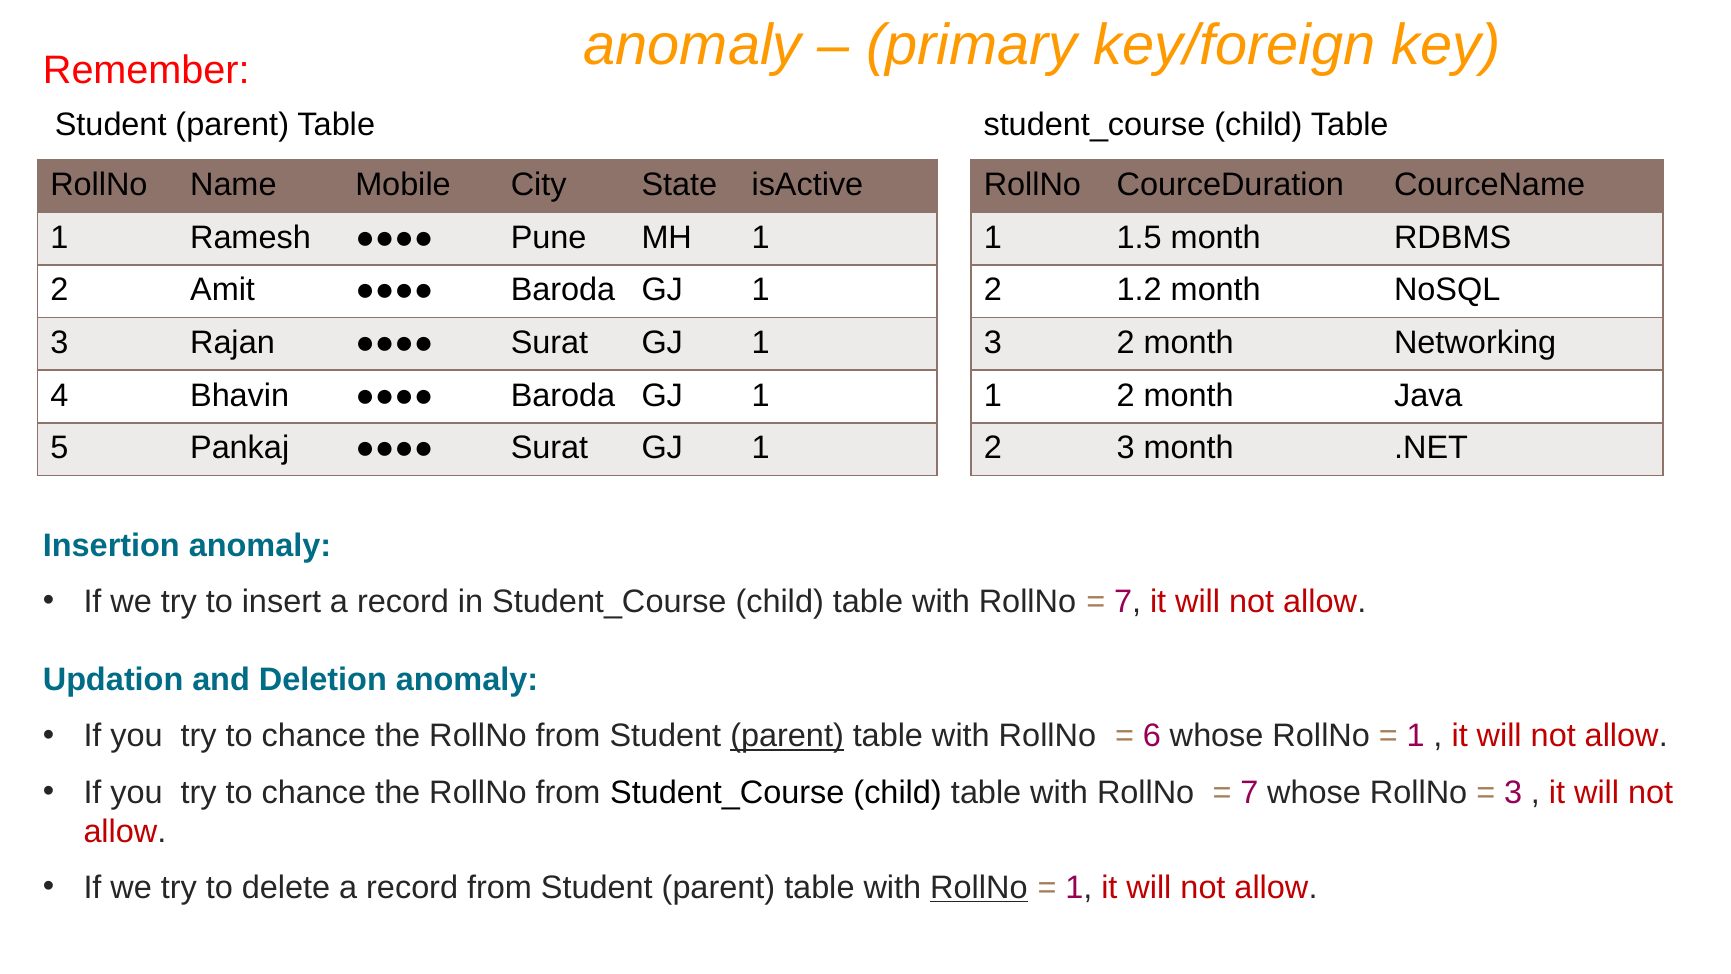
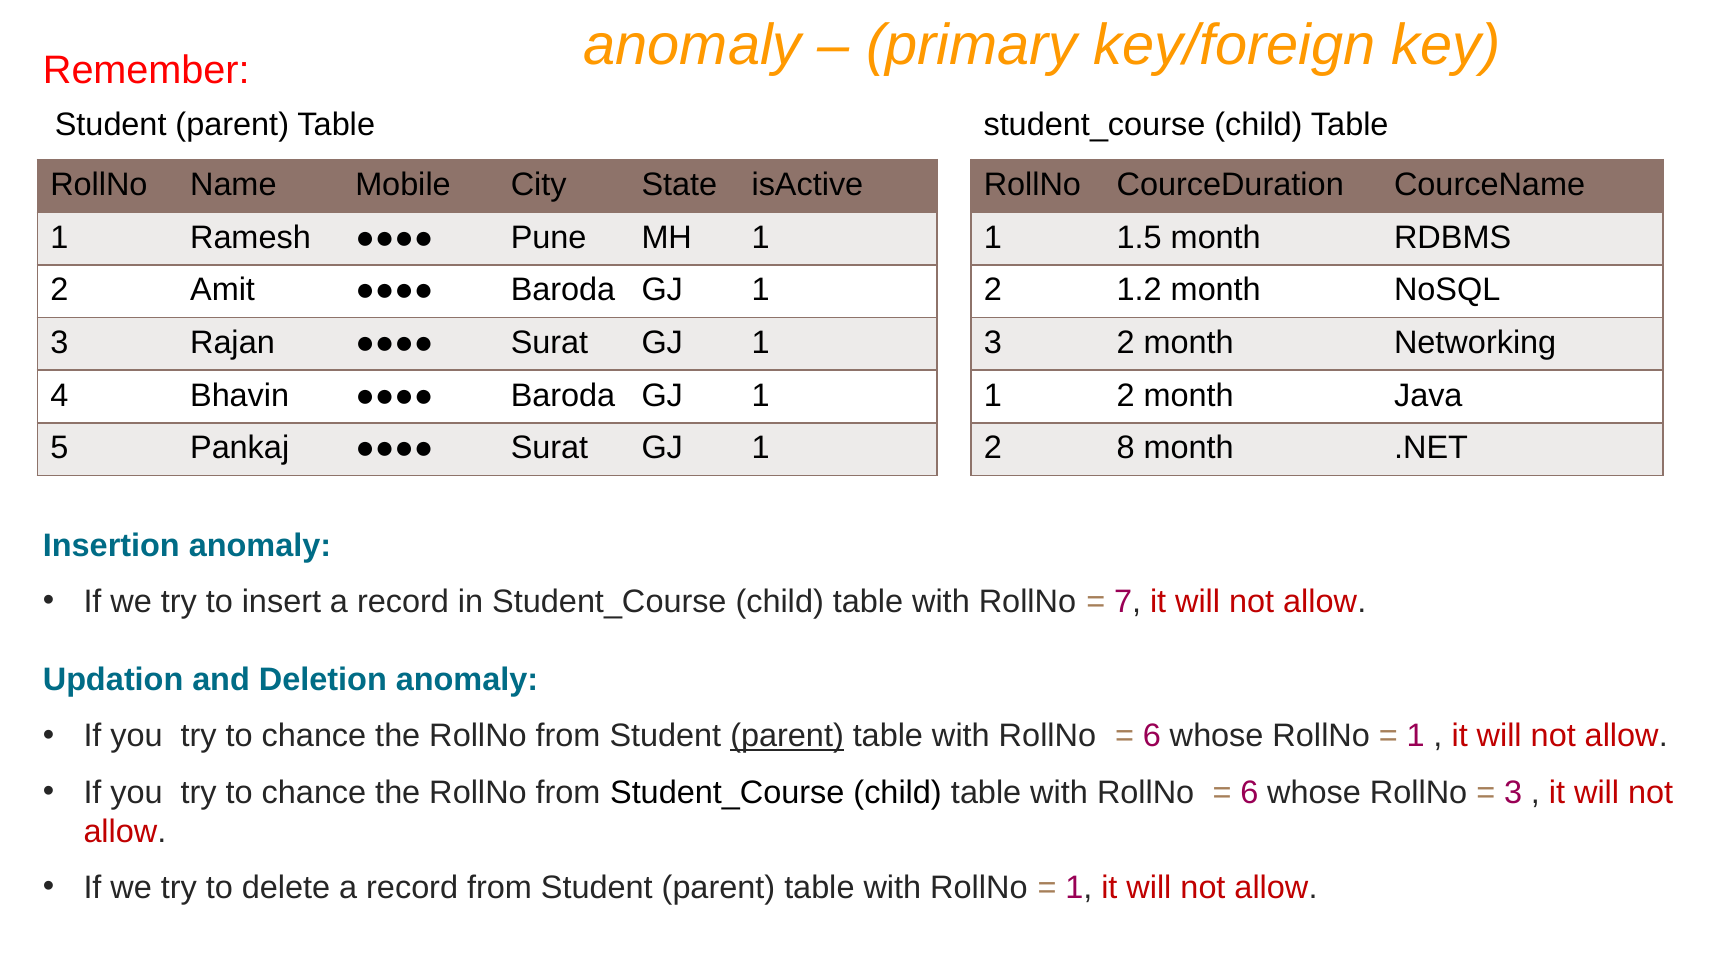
2 3: 3 -> 8
7 at (1249, 792): 7 -> 6
RollNo at (979, 887) underline: present -> none
